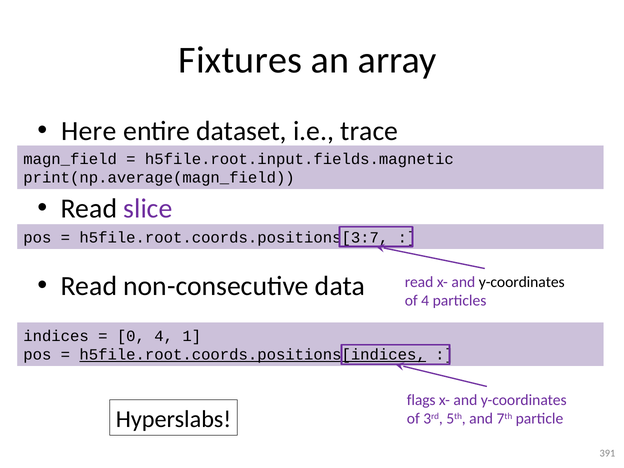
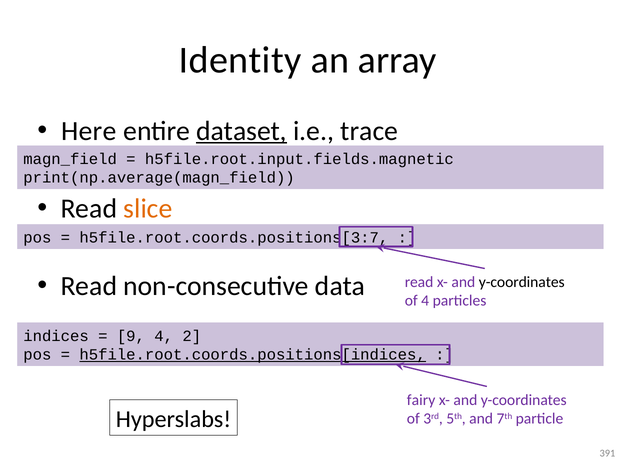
Fixtures: Fixtures -> Identity
dataset underline: none -> present
slice colour: purple -> orange
0: 0 -> 9
1: 1 -> 2
flags: flags -> fairy
